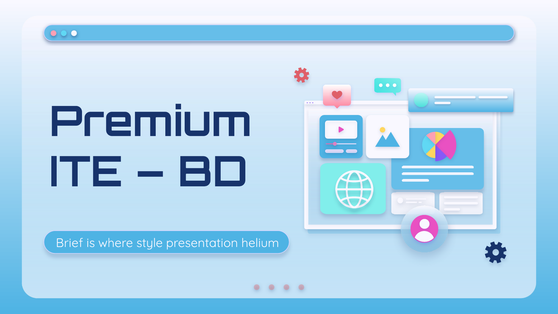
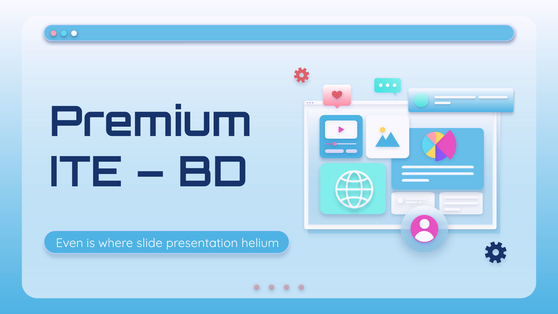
Brief: Brief -> Even
style: style -> slide
